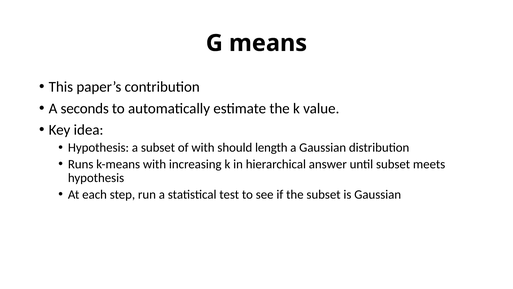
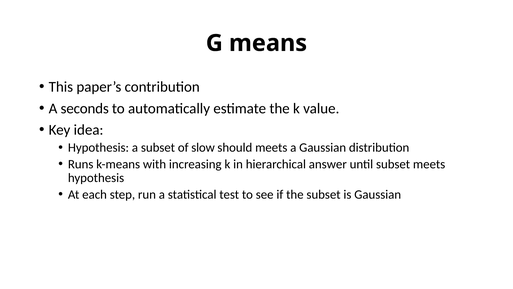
of with: with -> slow
should length: length -> meets
